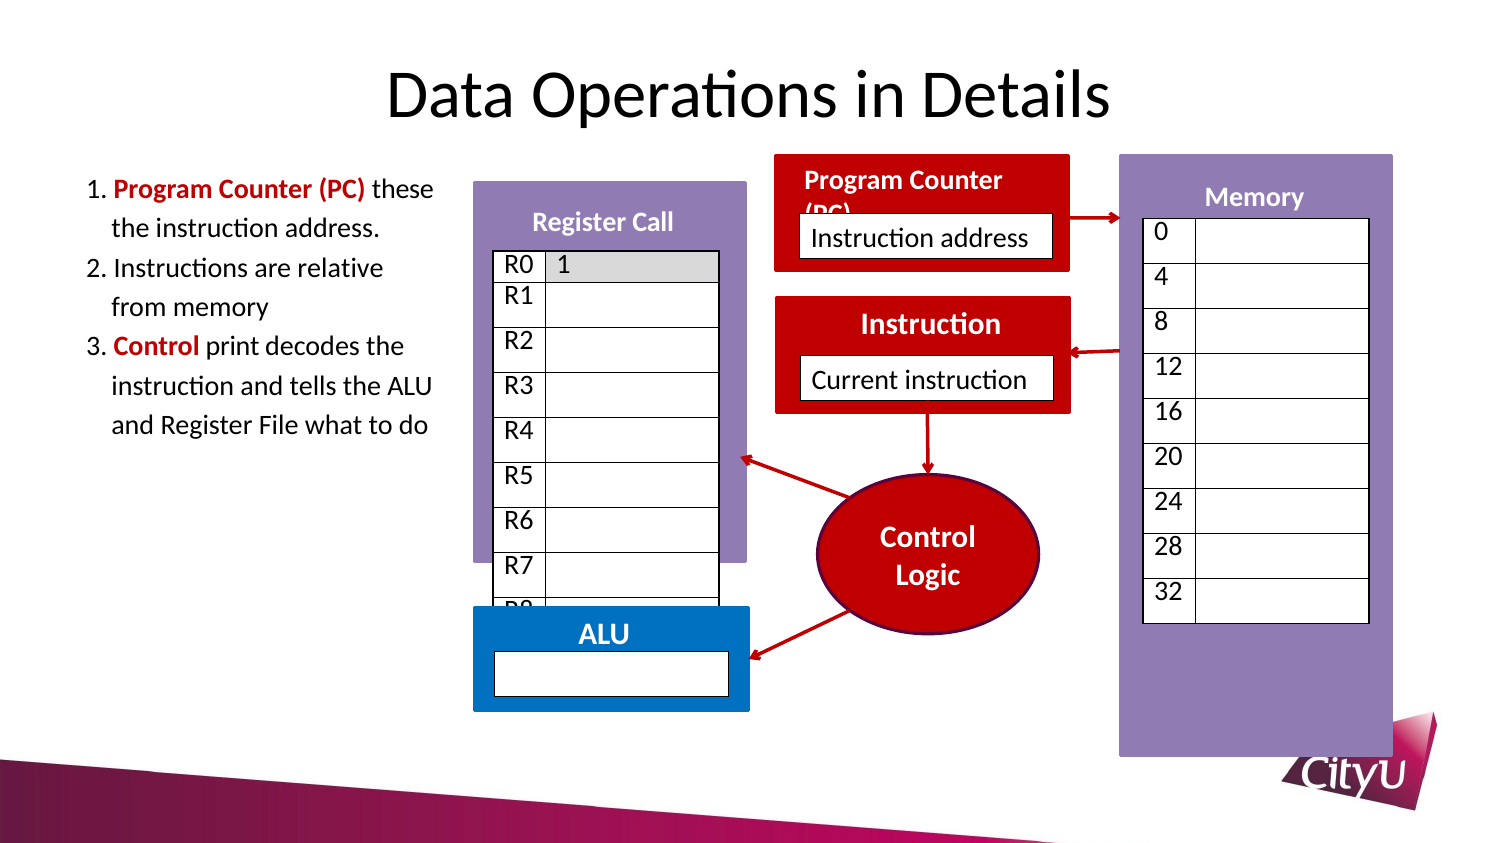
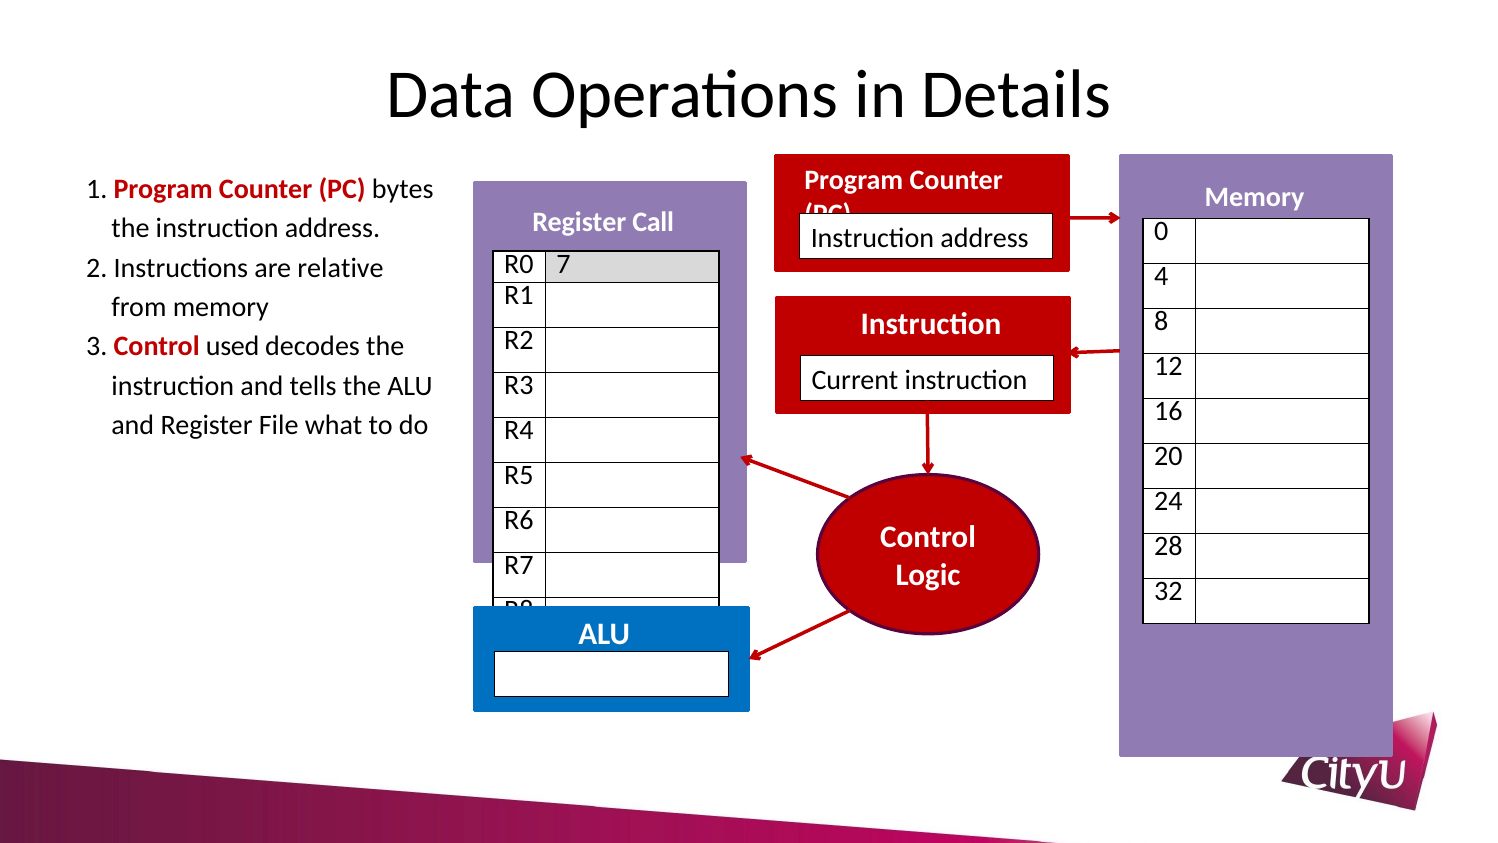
these: these -> bytes
R0 1: 1 -> 7
print: print -> used
